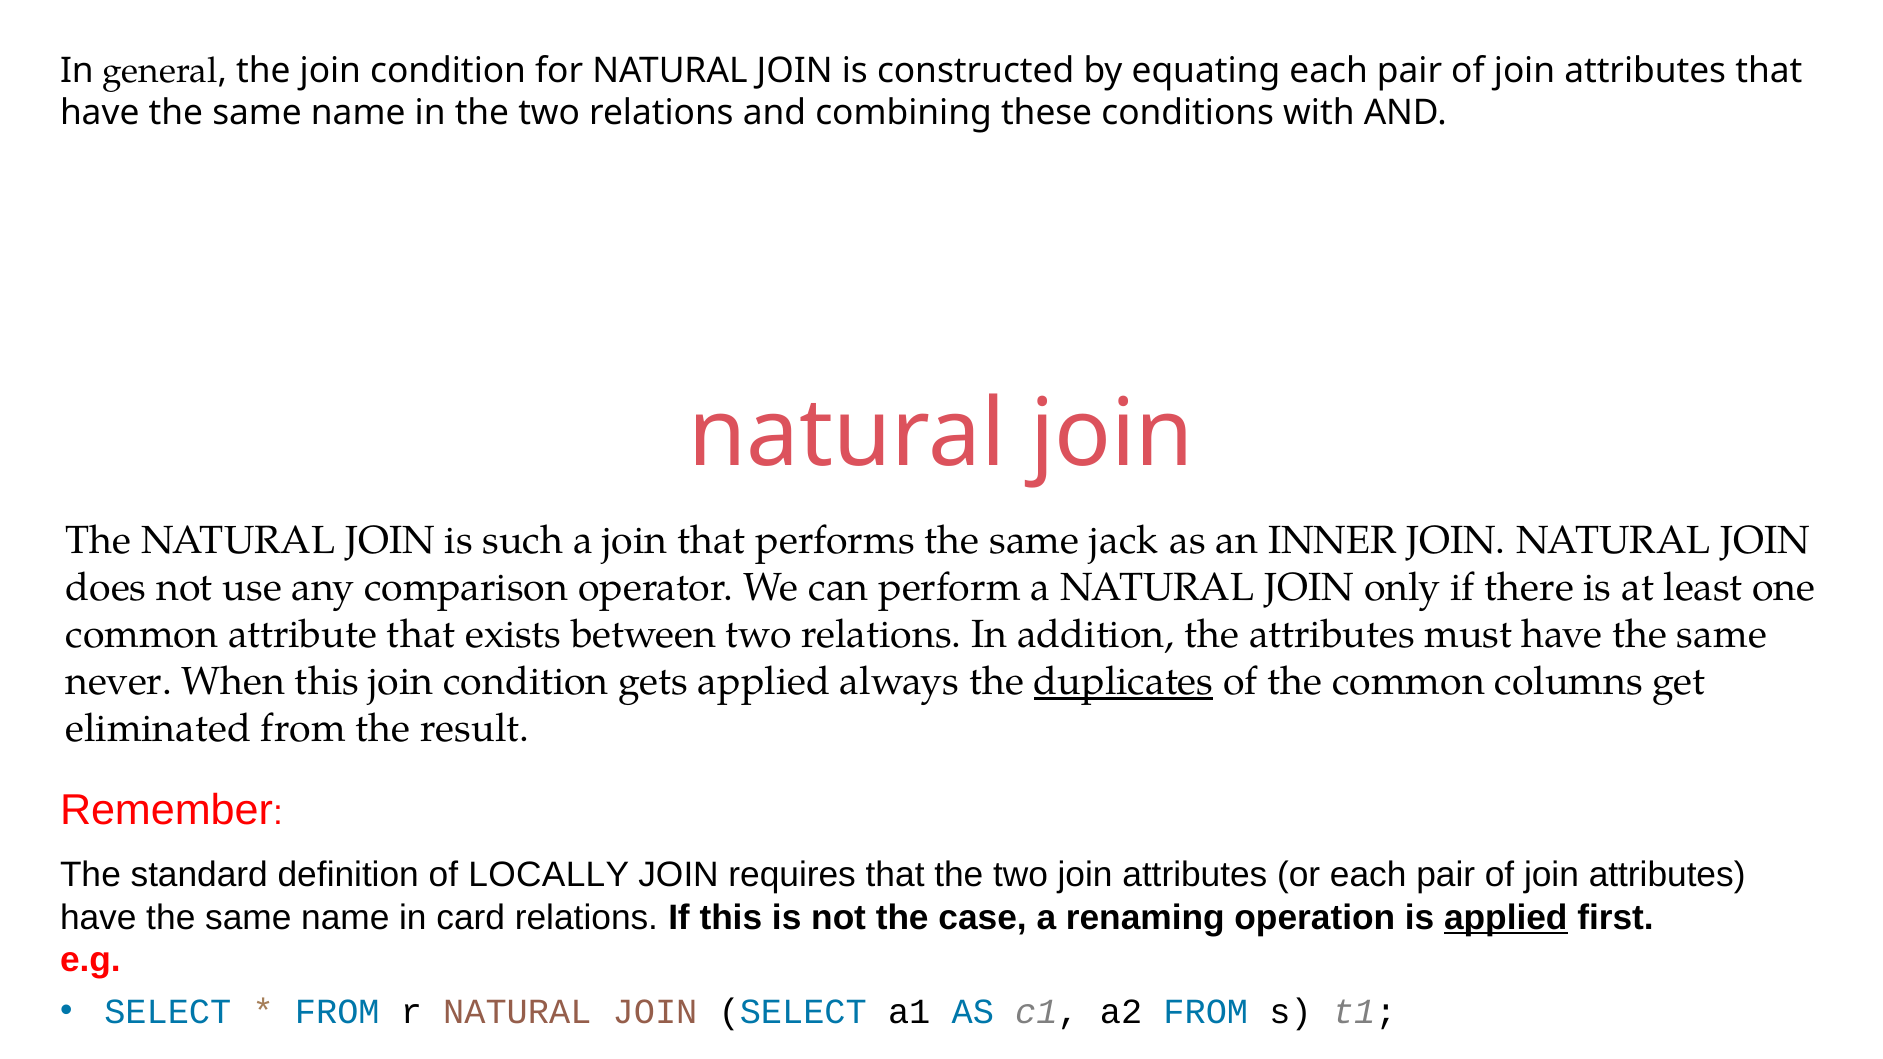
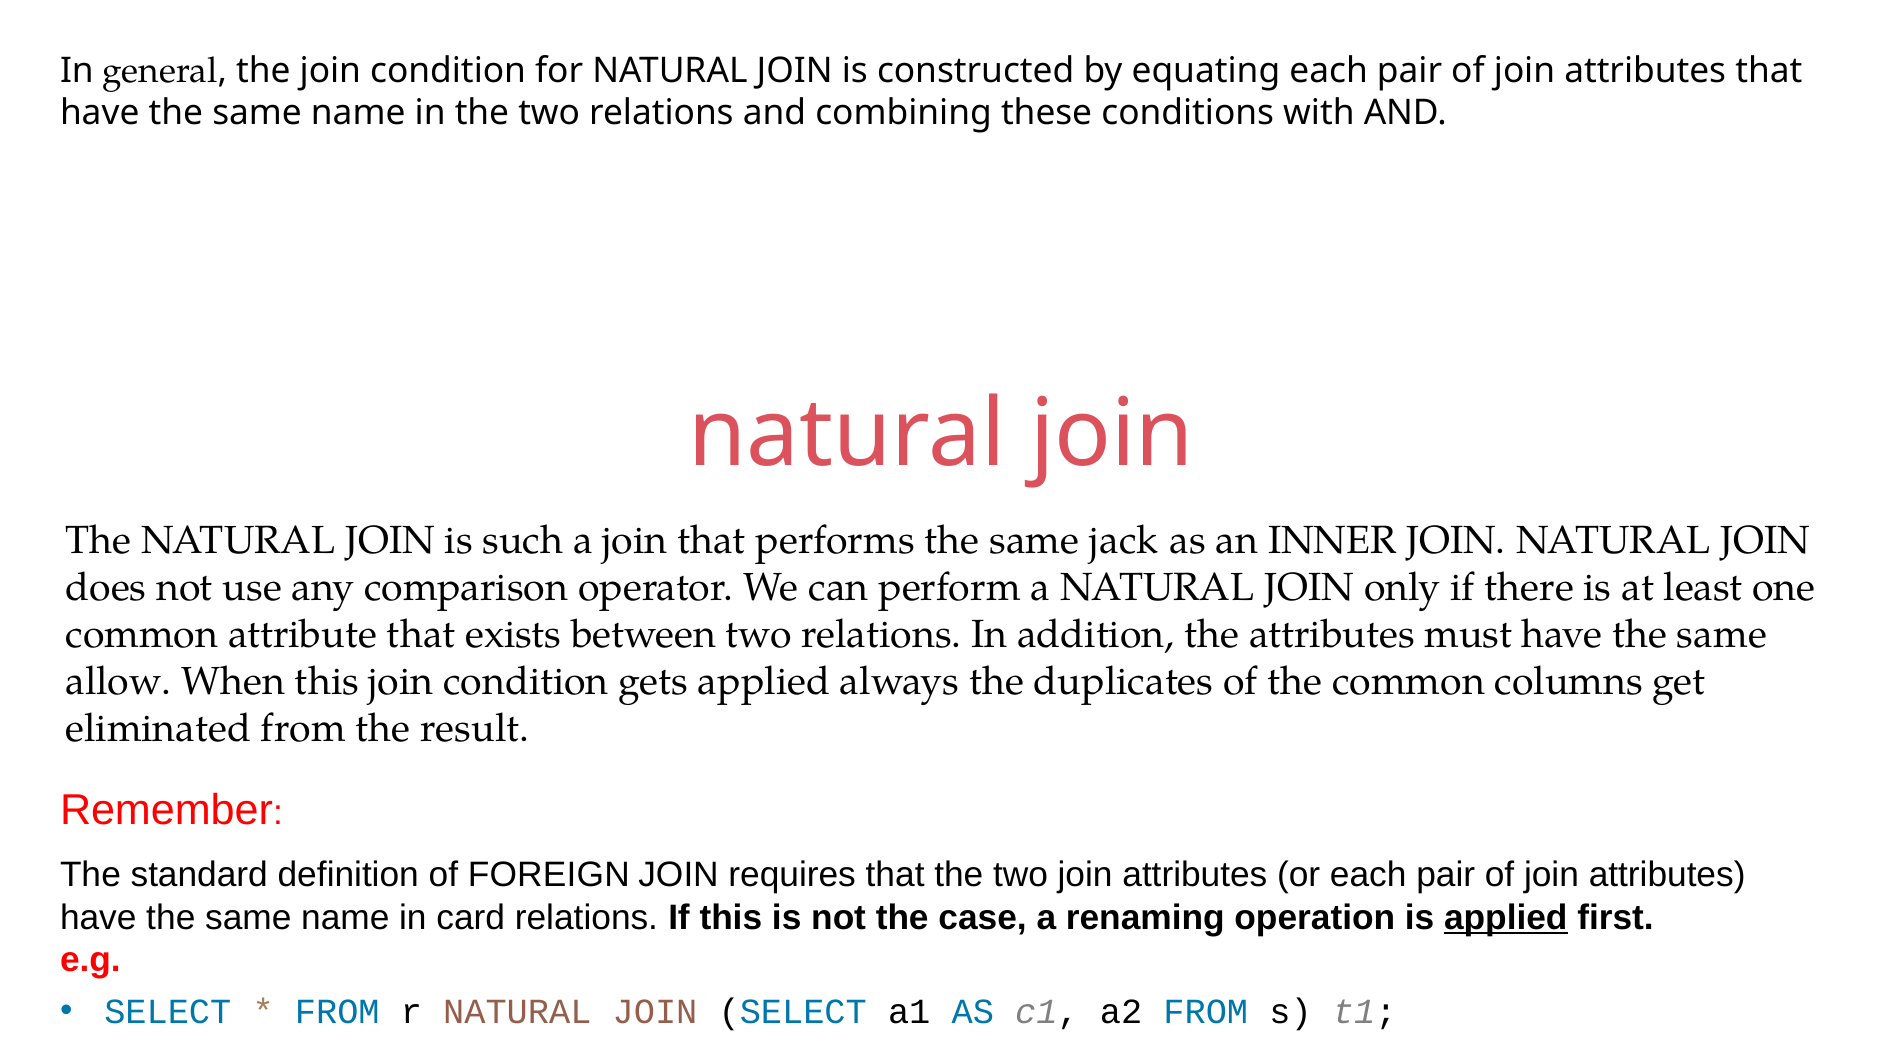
never: never -> allow
duplicates underline: present -> none
LOCALLY: LOCALLY -> FOREIGN
